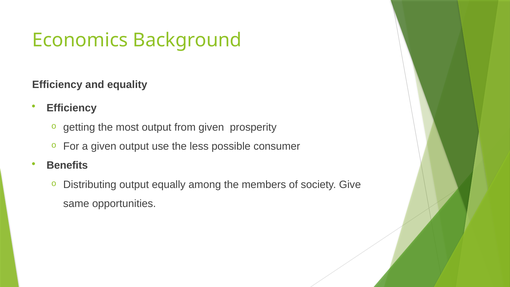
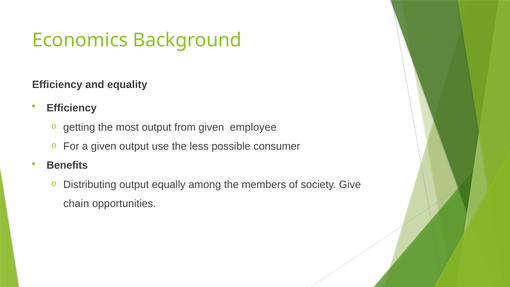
prosperity: prosperity -> employee
same: same -> chain
